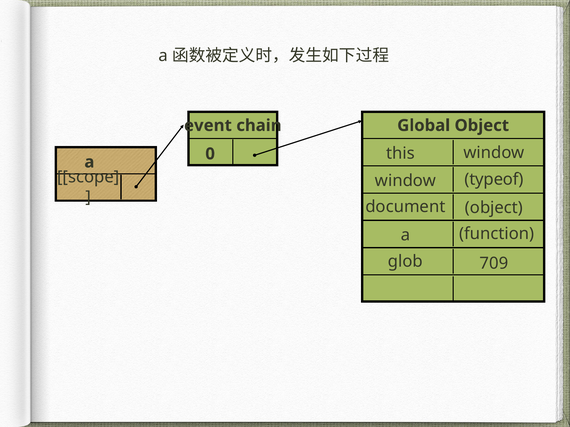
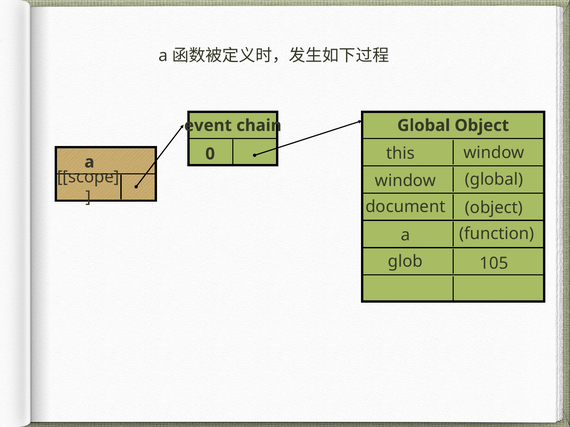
window typeof: typeof -> global
709: 709 -> 105
